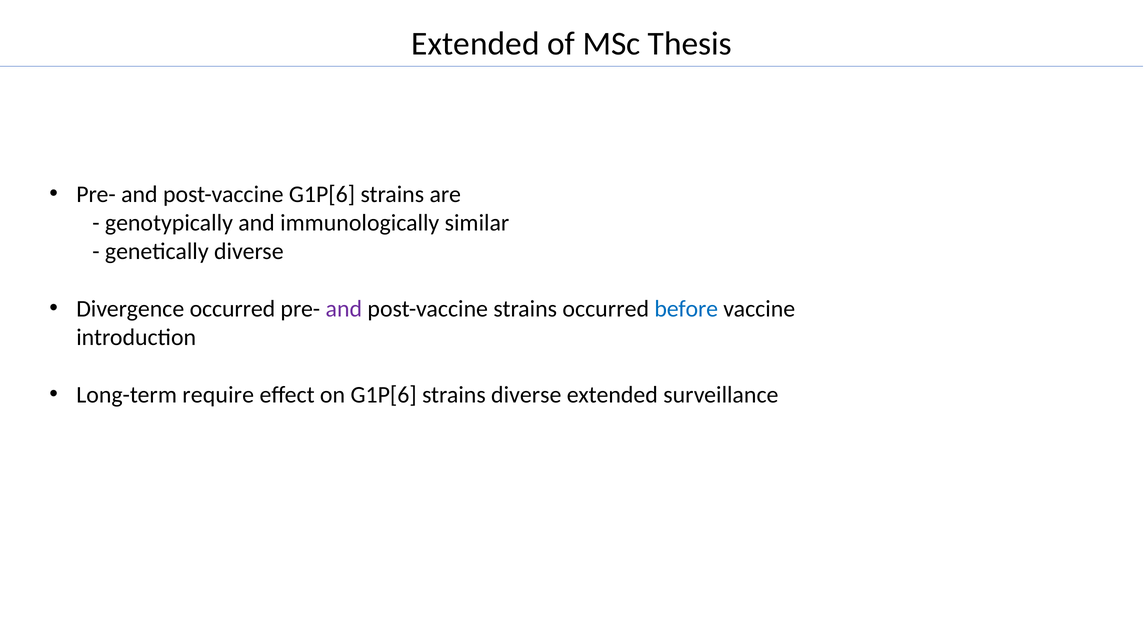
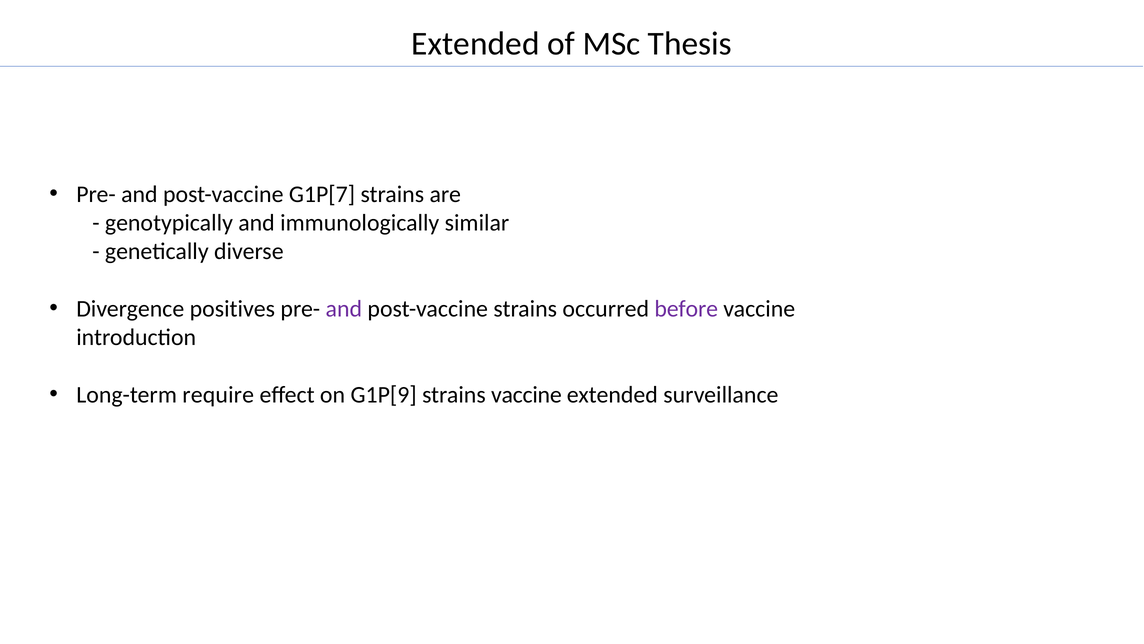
post-vaccine G1P[6: G1P[6 -> G1P[7
Divergence occurred: occurred -> positives
before colour: blue -> purple
on G1P[6: G1P[6 -> G1P[9
strains diverse: diverse -> vaccine
